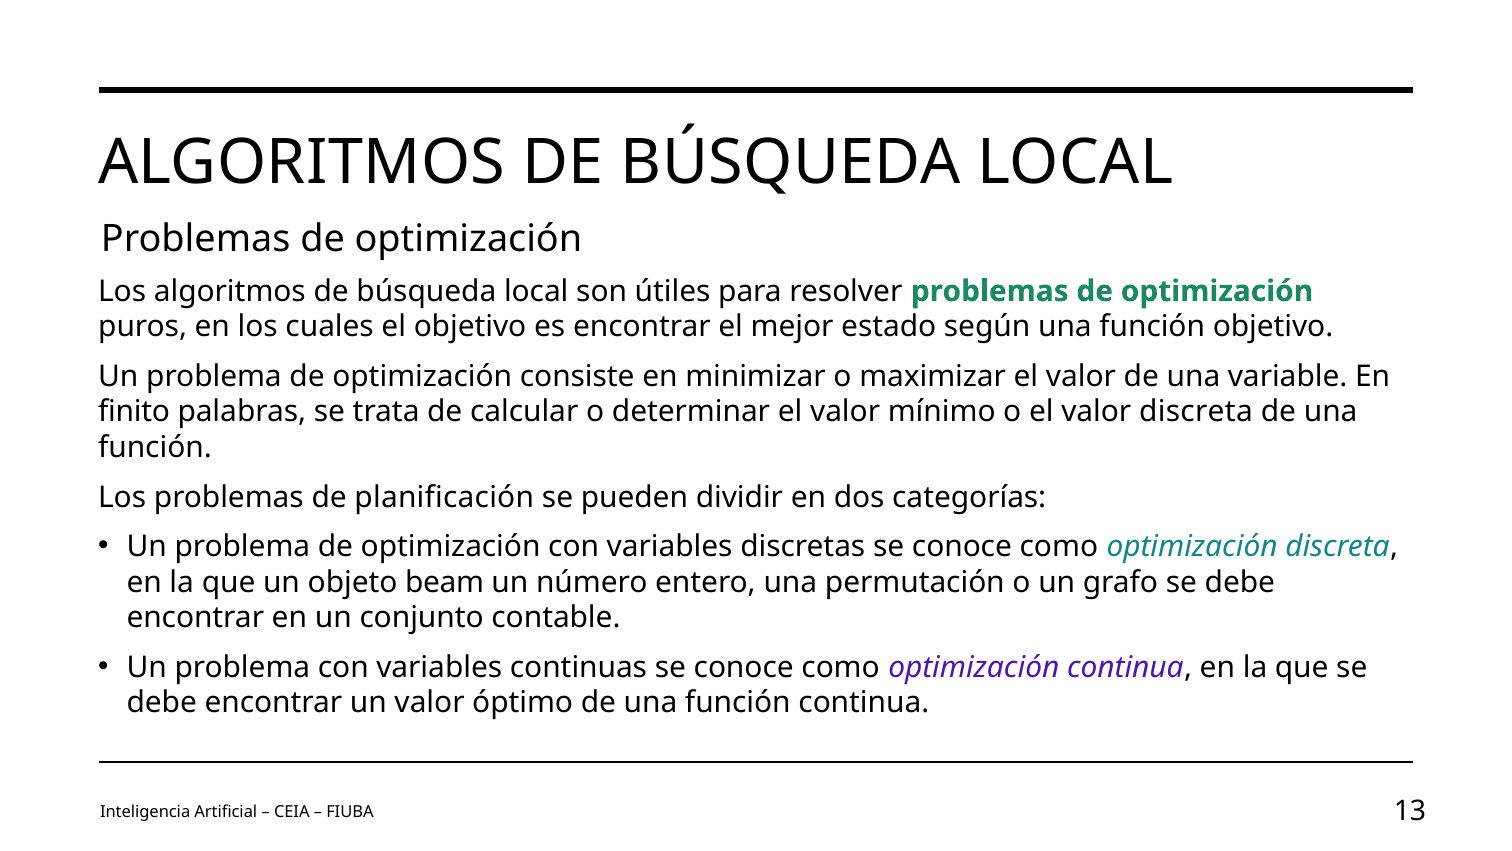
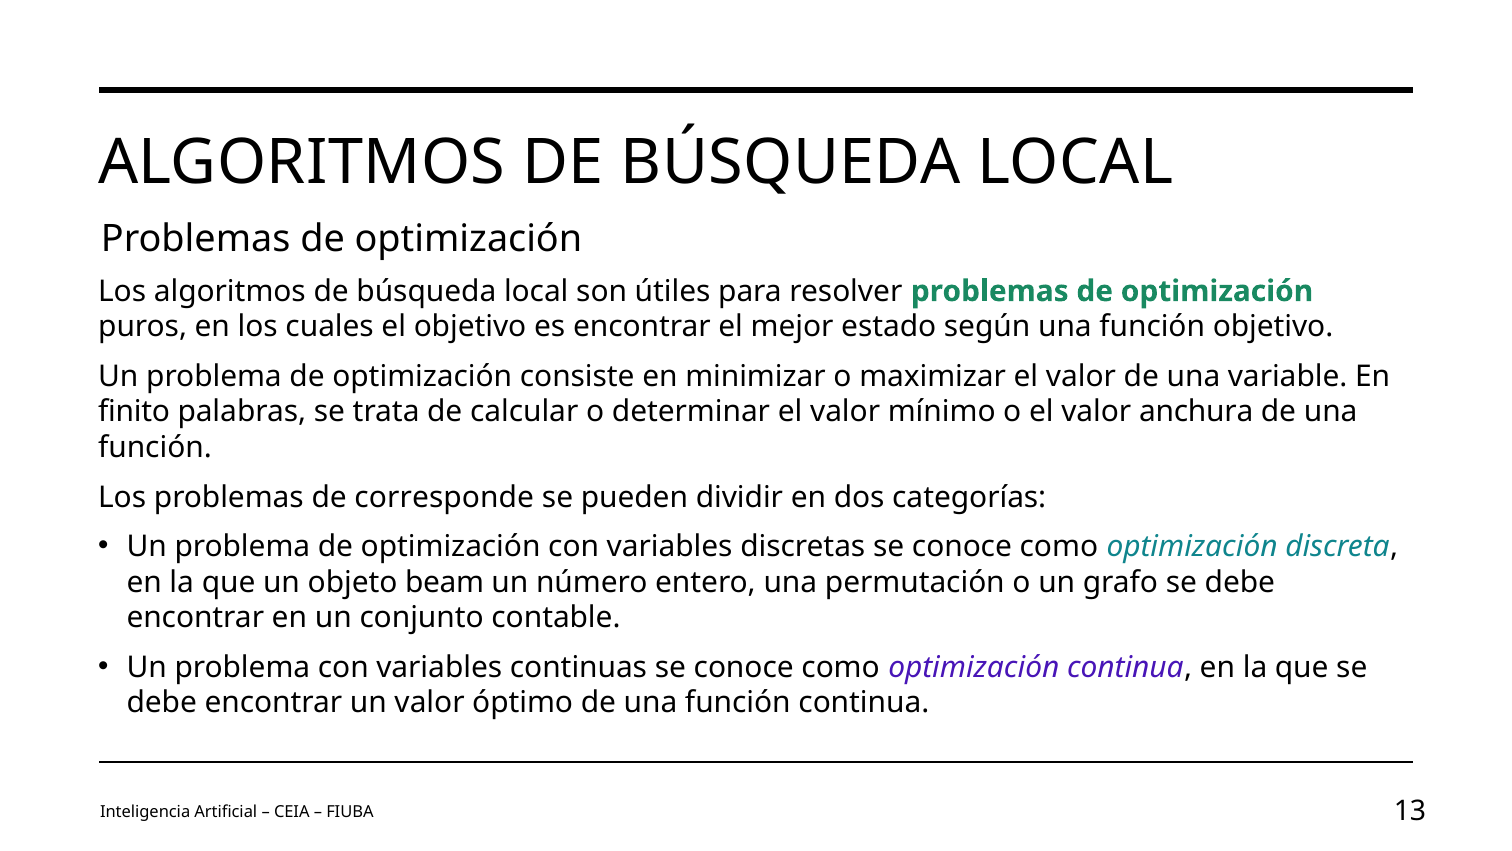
valor discreta: discreta -> anchura
planificación: planificación -> corresponde
